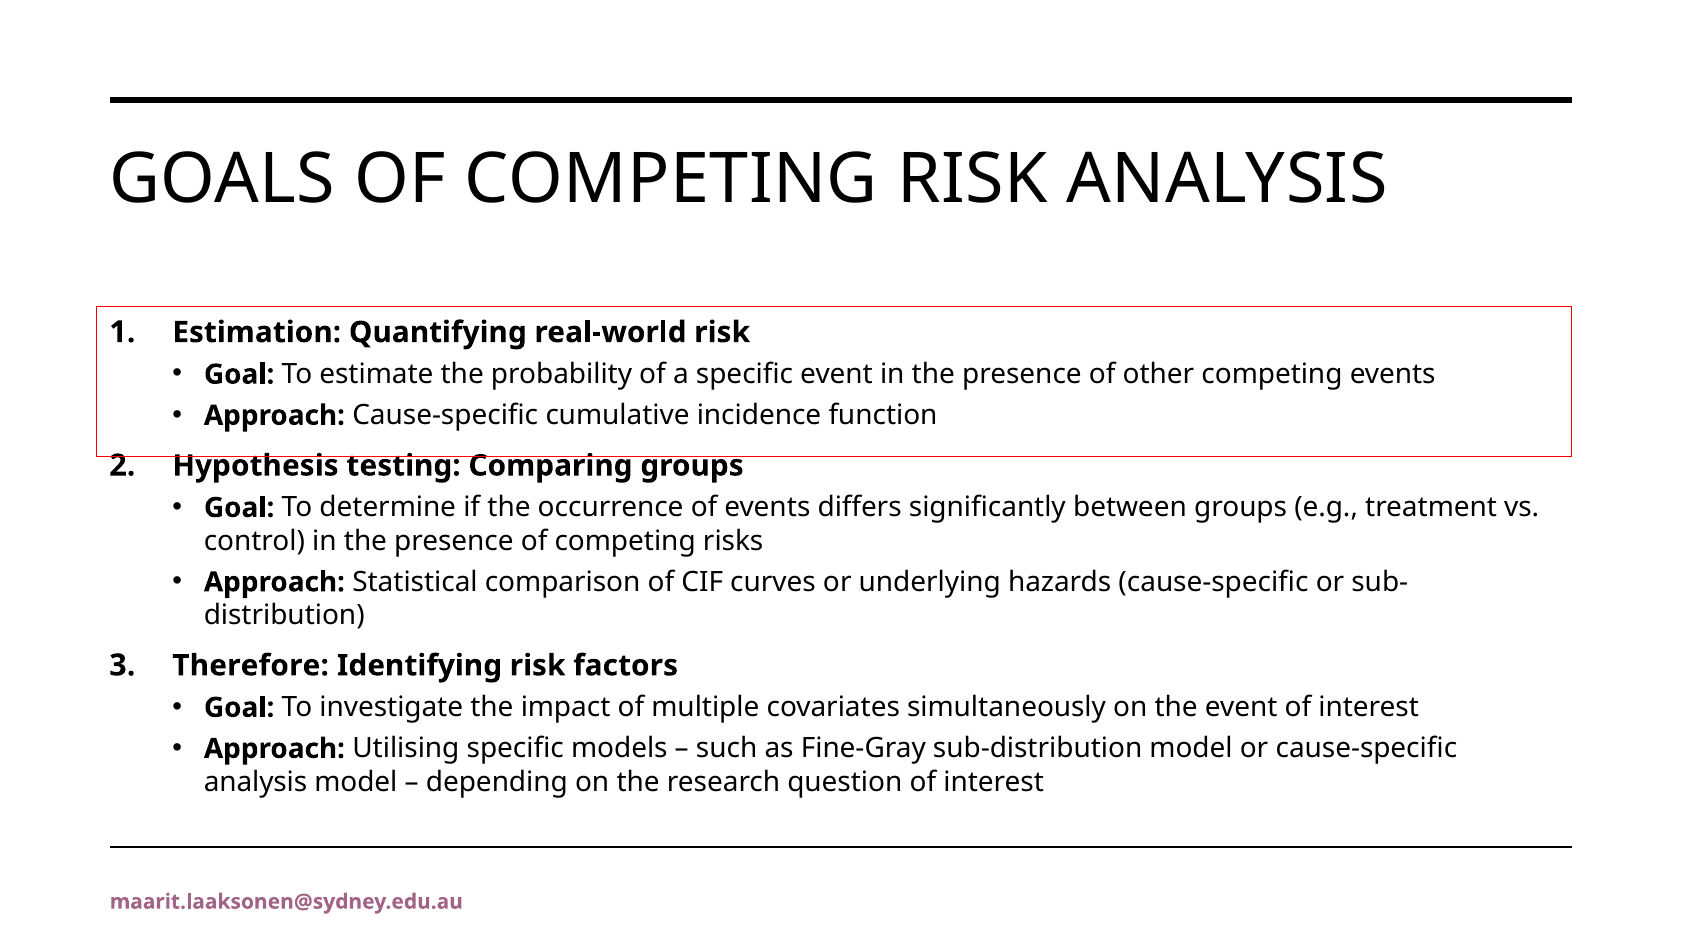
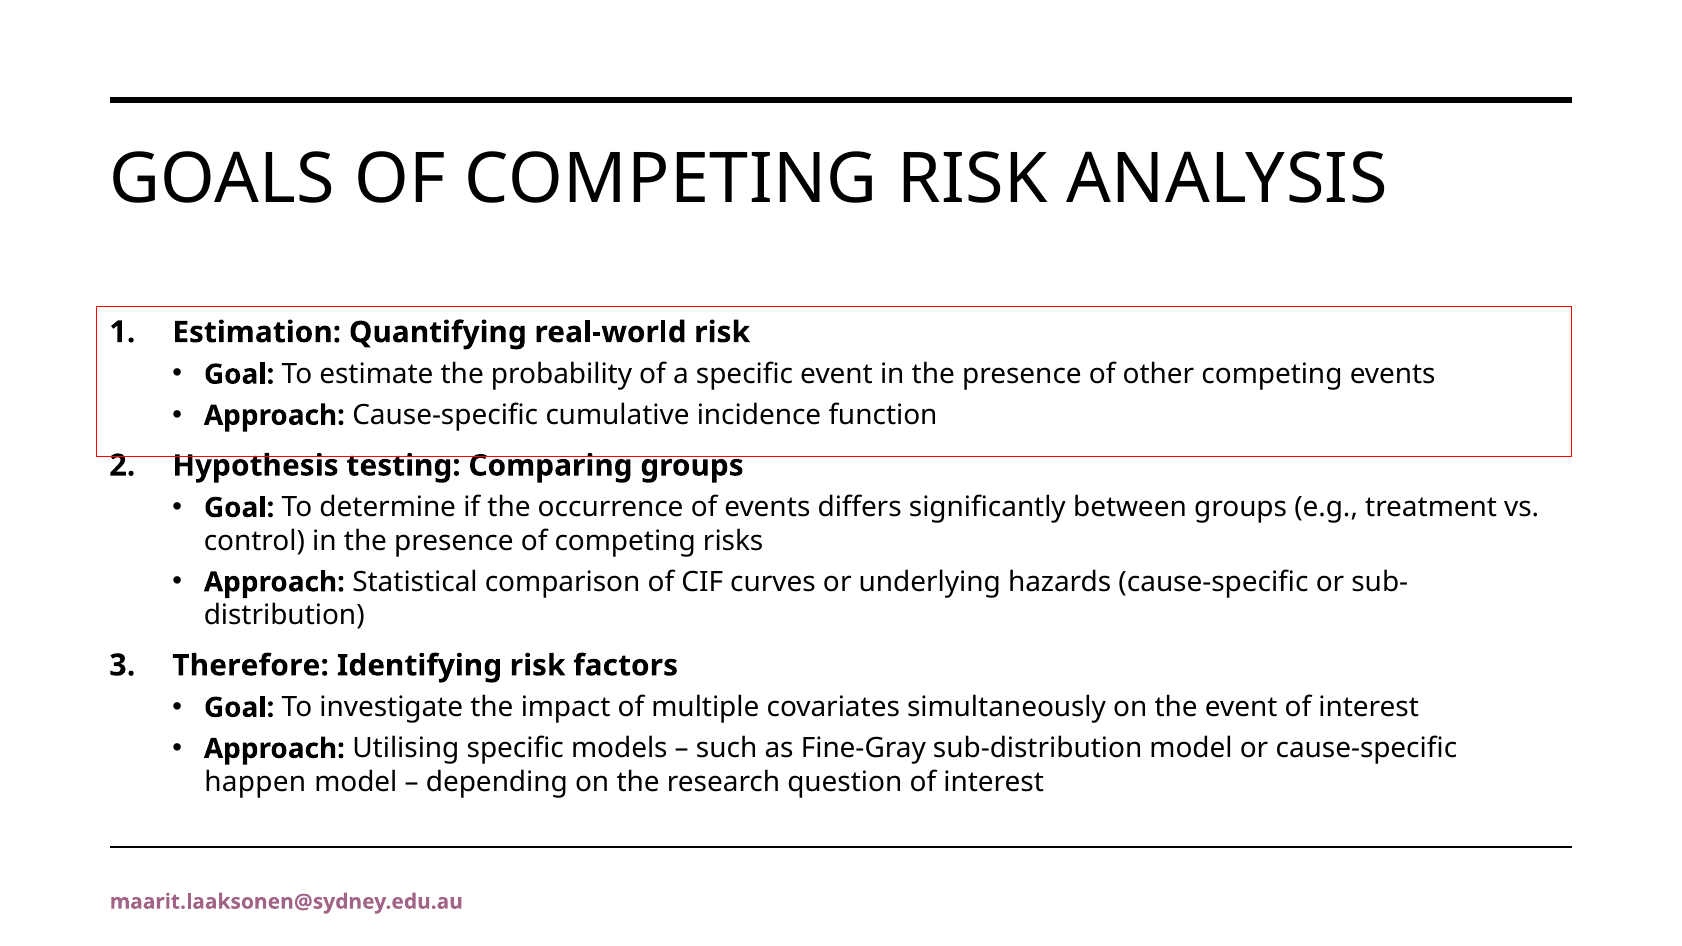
analysis at (256, 782): analysis -> happen
